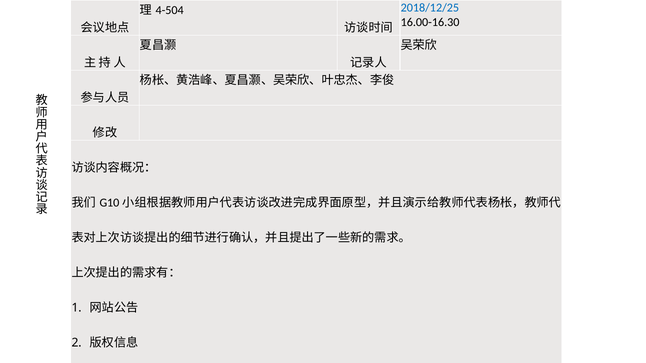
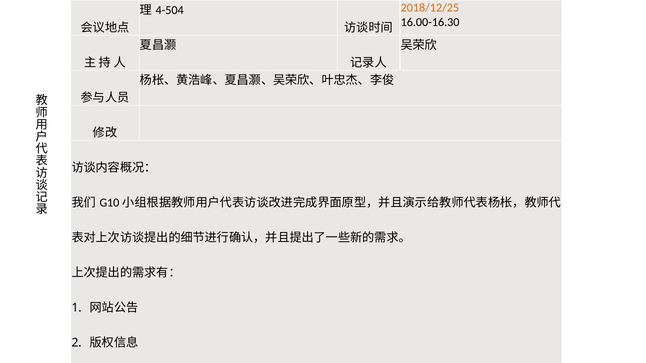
2018/12/25 colour: blue -> orange
